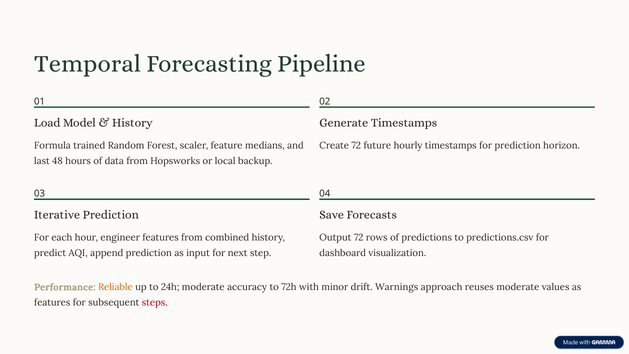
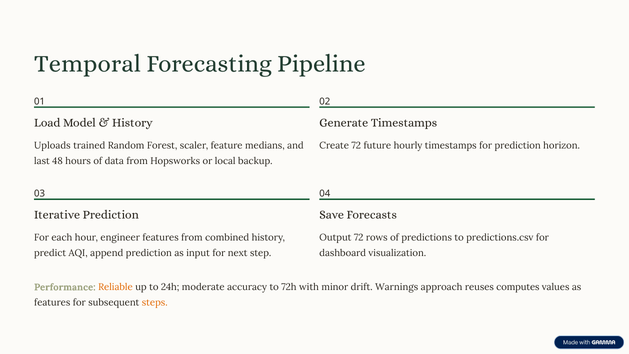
Formula: Formula -> Uploads
reuses moderate: moderate -> computes
steps colour: red -> orange
